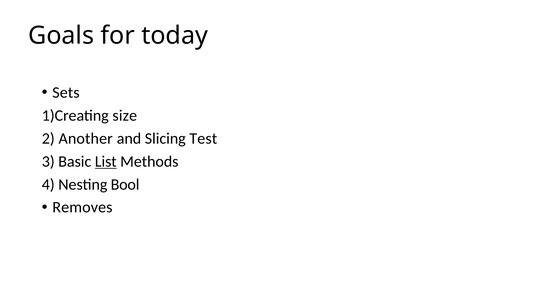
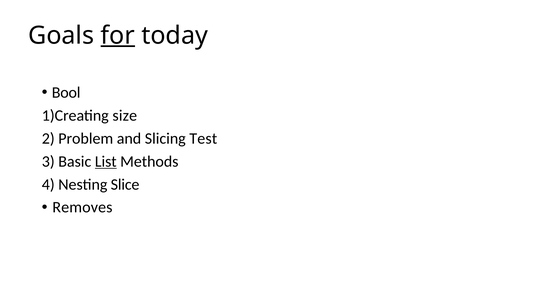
for underline: none -> present
Sets: Sets -> Bool
Another: Another -> Problem
Bool: Bool -> Slice
